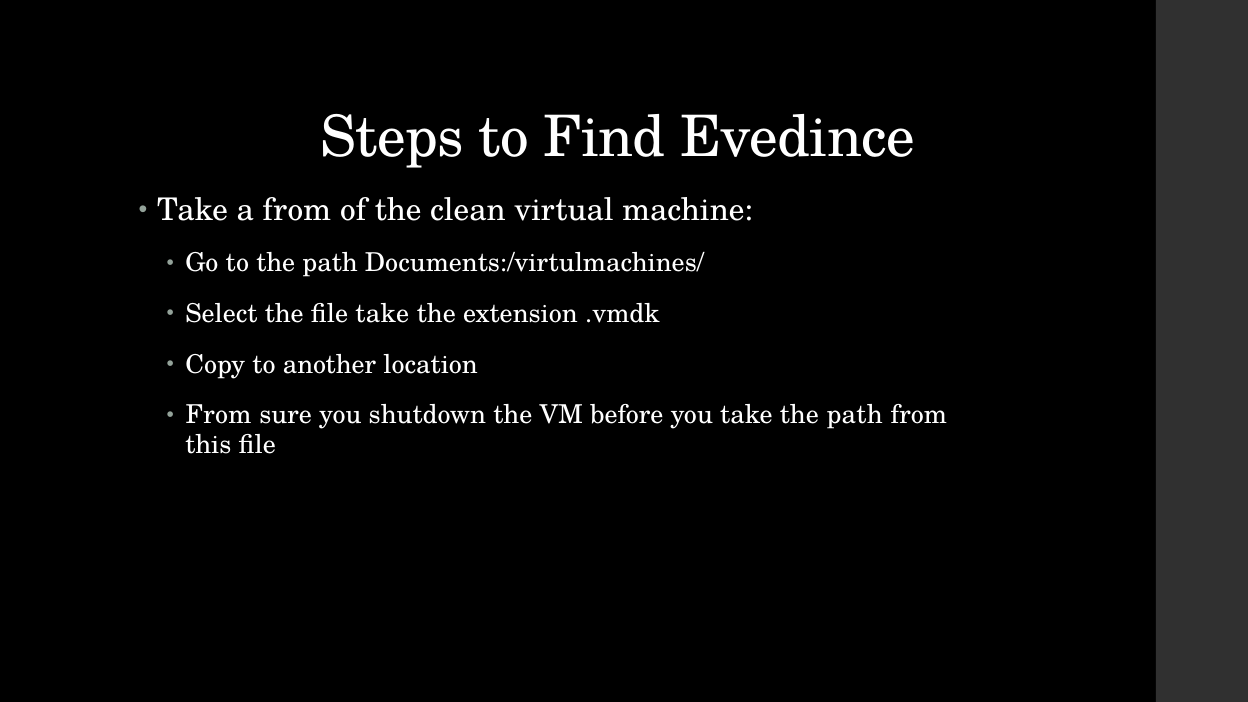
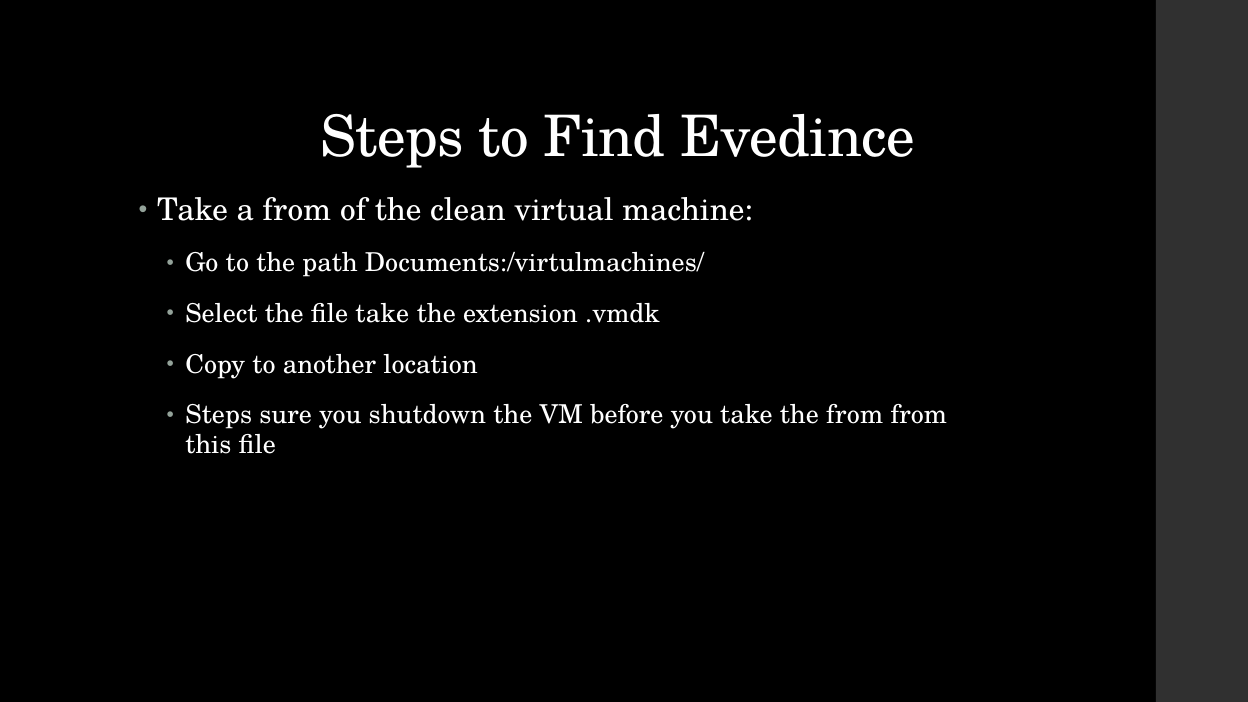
From at (219, 415): From -> Steps
take the path: path -> from
